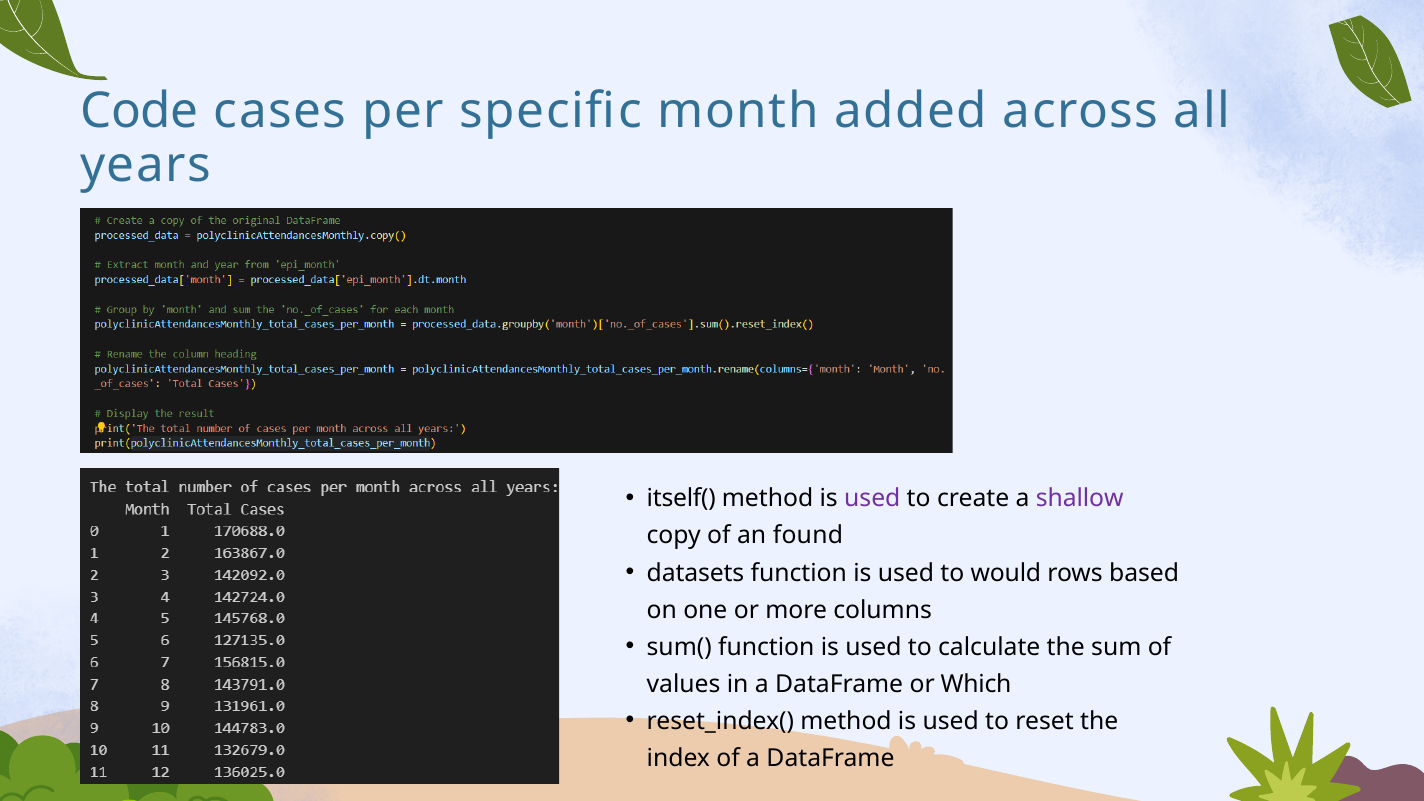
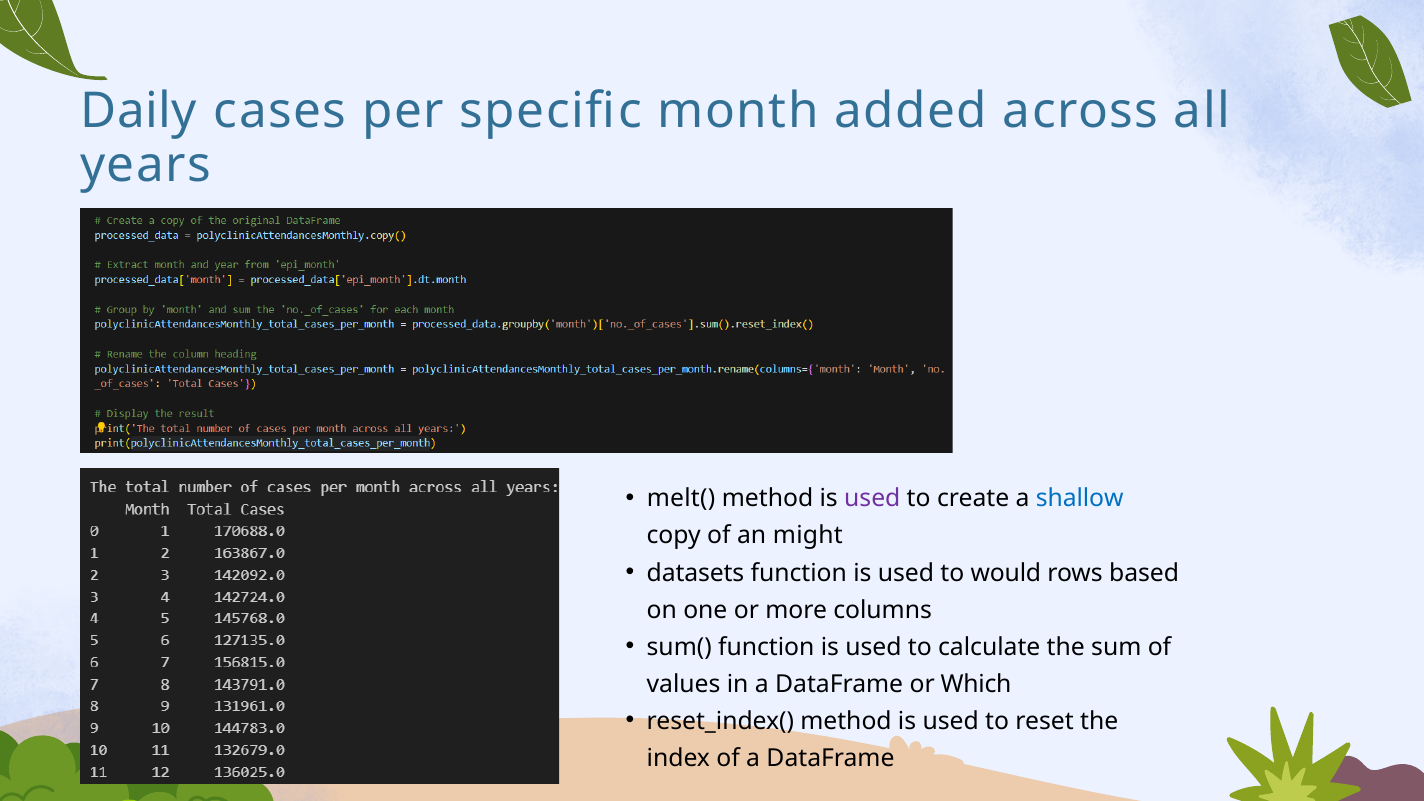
Code: Code -> Daily
itself(: itself( -> melt(
shallow colour: purple -> blue
found: found -> might
